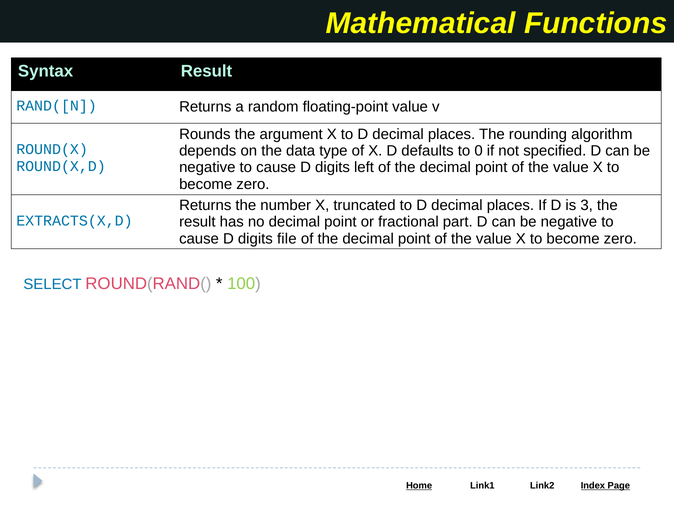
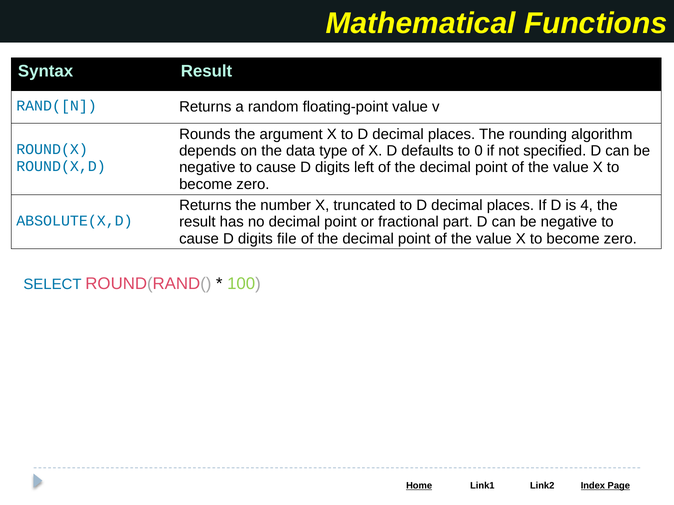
3: 3 -> 4
EXTRACTS(X,D: EXTRACTS(X,D -> ABSOLUTE(X,D
